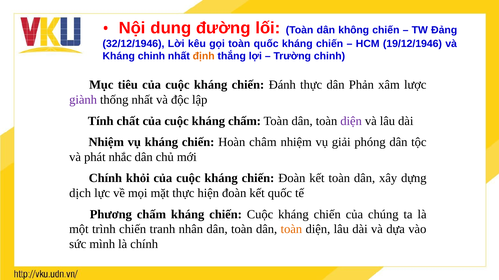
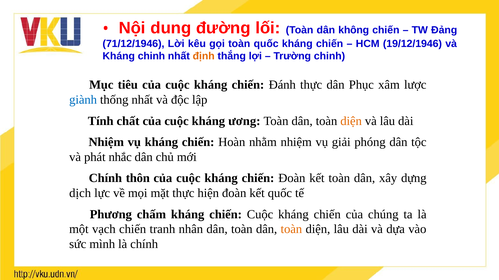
32/12/1946: 32/12/1946 -> 71/12/1946
Phản: Phản -> Phục
giành colour: purple -> blue
kháng chấm: chấm -> ương
diện at (351, 121) colour: purple -> orange
châm: châm -> nhằm
khỏi: khỏi -> thôn
trình: trình -> vạch
